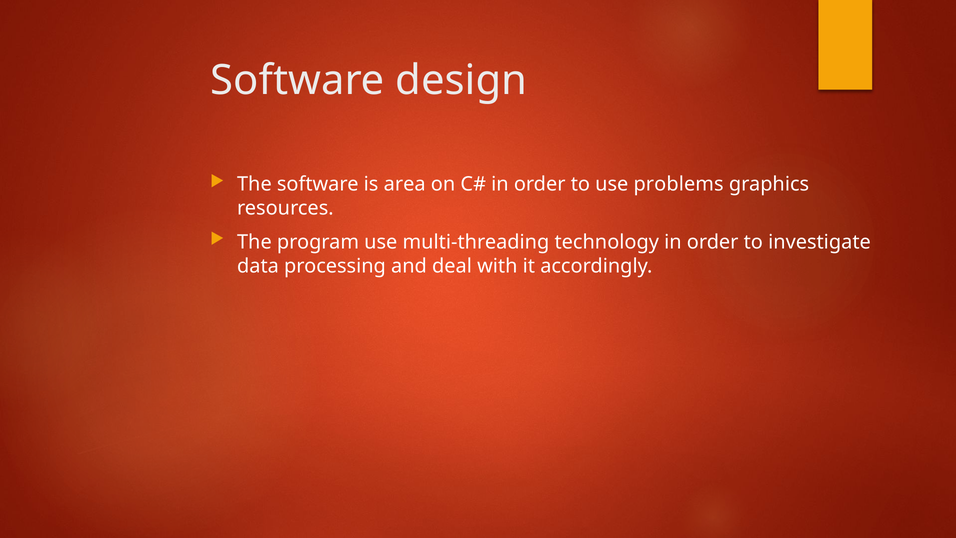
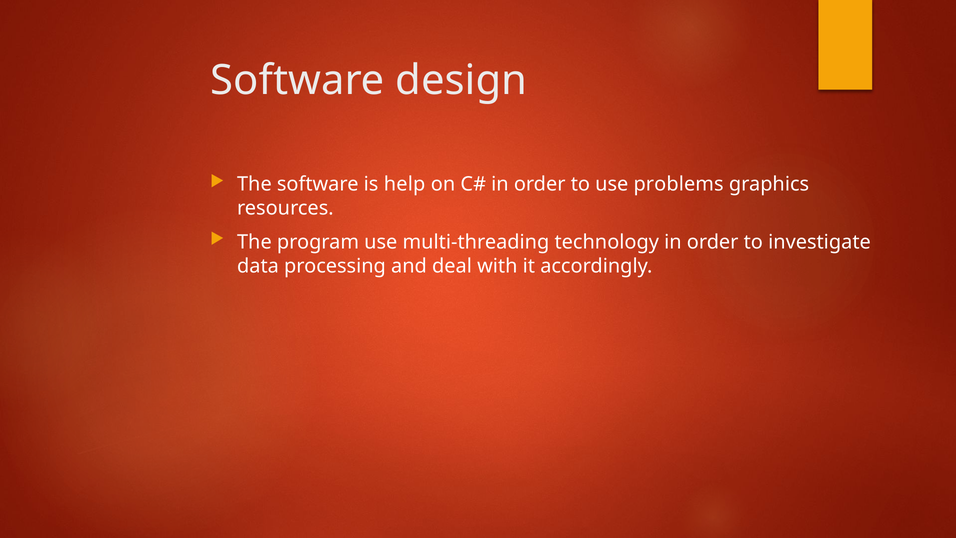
area: area -> help
